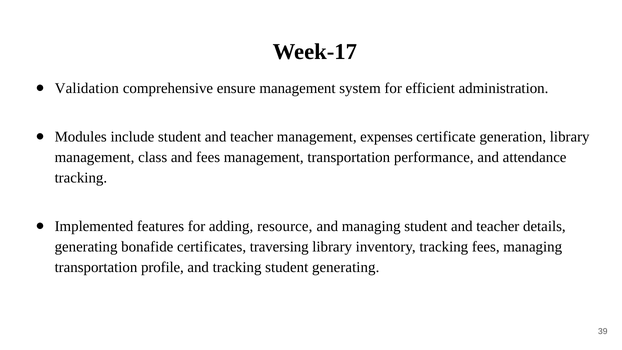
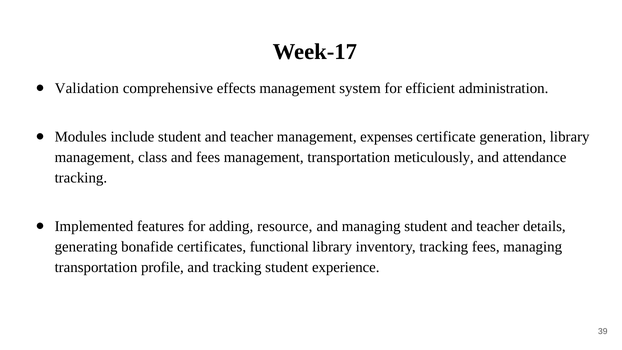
ensure: ensure -> effects
performance: performance -> meticulously
traversing: traversing -> functional
student generating: generating -> experience
